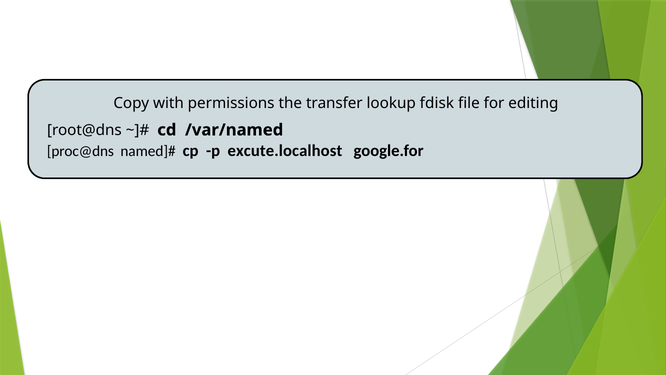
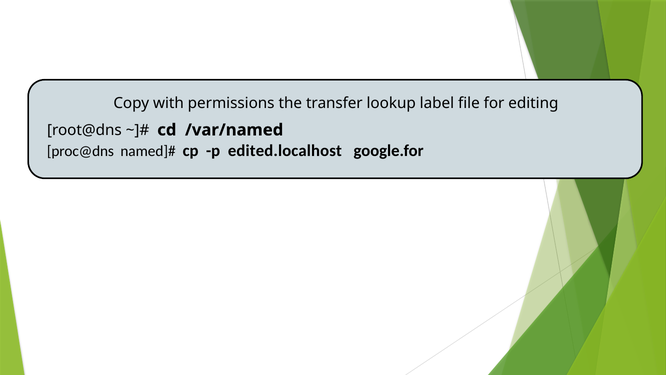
fdisk: fdisk -> label
excute.localhost: excute.localhost -> edited.localhost
